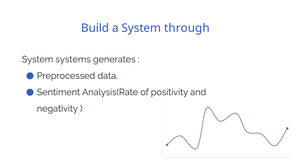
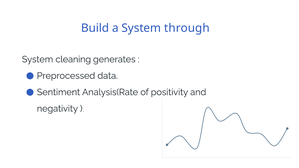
systems: systems -> cleaning
